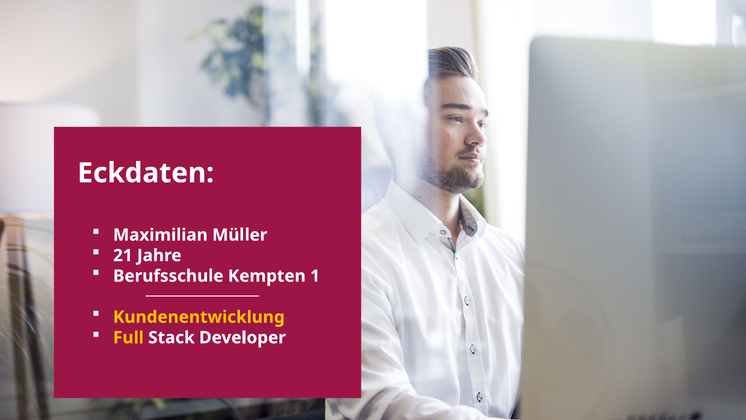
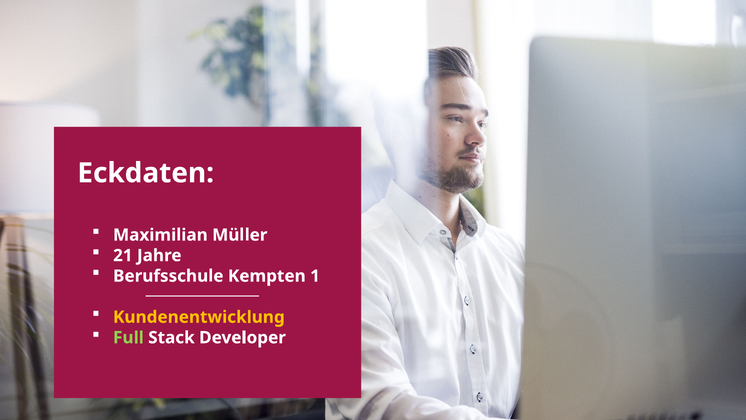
Full colour: yellow -> light green
